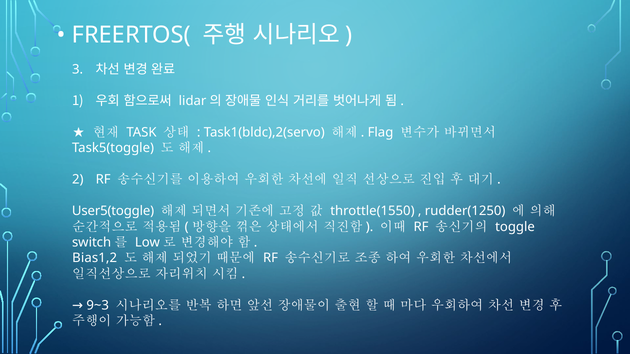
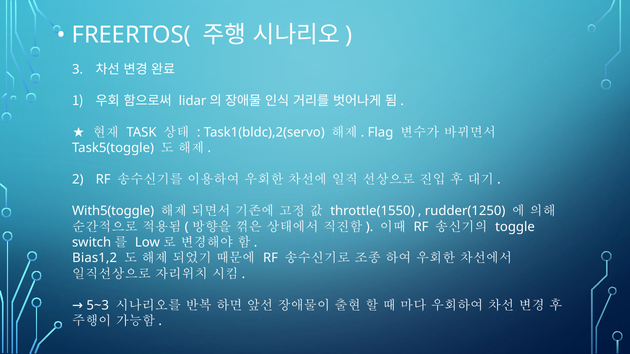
User5(toggle: User5(toggle -> With5(toggle
9~3: 9~3 -> 5~3
